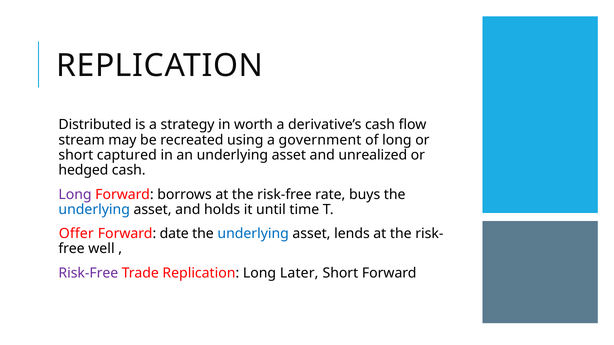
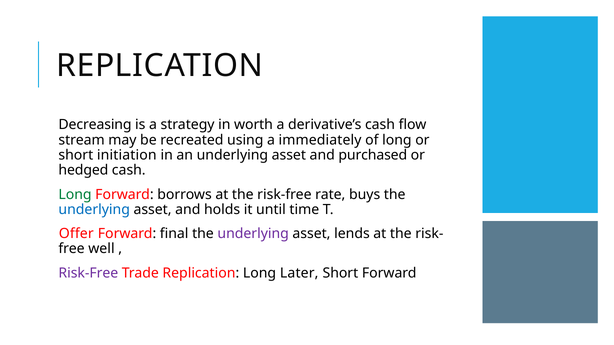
Distributed: Distributed -> Decreasing
government: government -> immediately
captured: captured -> initiation
unrealized: unrealized -> purchased
Long at (75, 195) colour: purple -> green
date: date -> final
underlying at (253, 234) colour: blue -> purple
